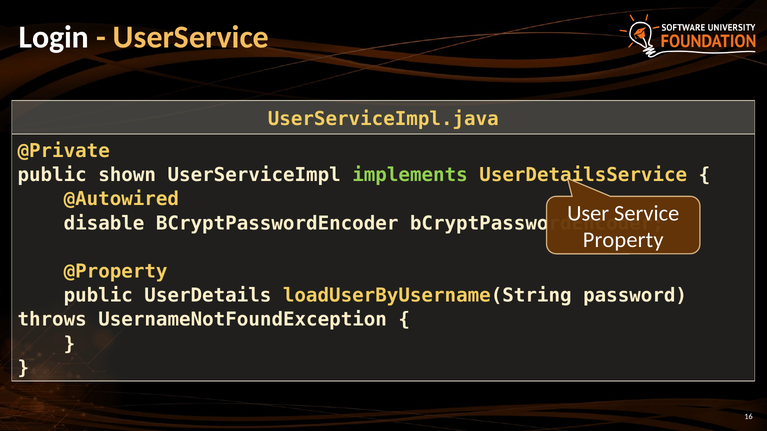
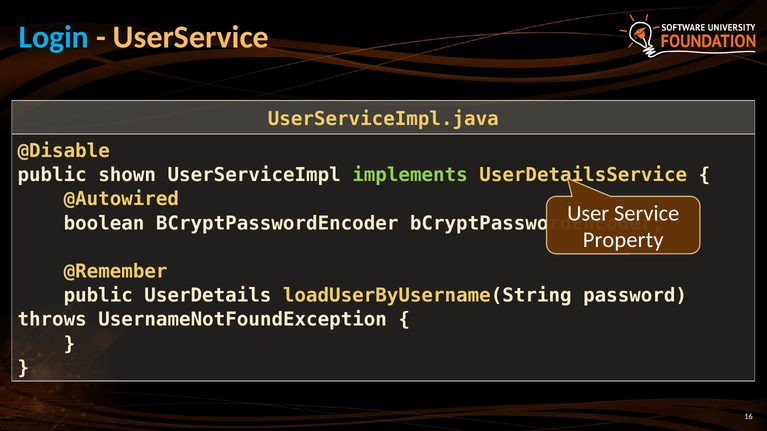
Login colour: white -> light blue
@Private: @Private -> @Disable
disable: disable -> boolean
@Property: @Property -> @Remember
